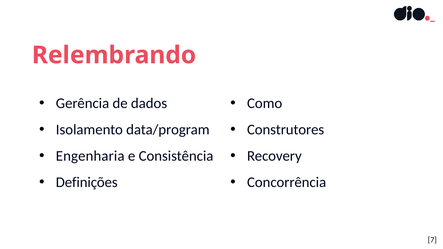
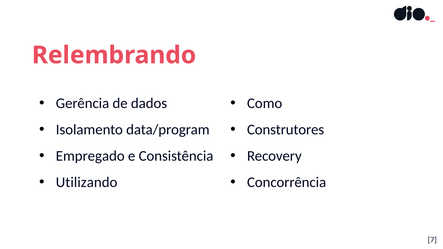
Engenharia: Engenharia -> Empregado
Definições: Definições -> Utilizando
